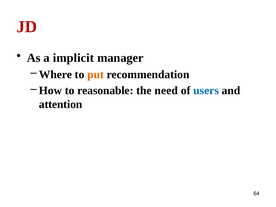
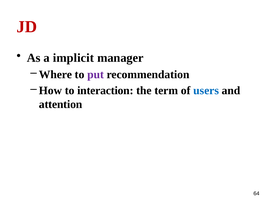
put colour: orange -> purple
reasonable: reasonable -> interaction
need: need -> term
